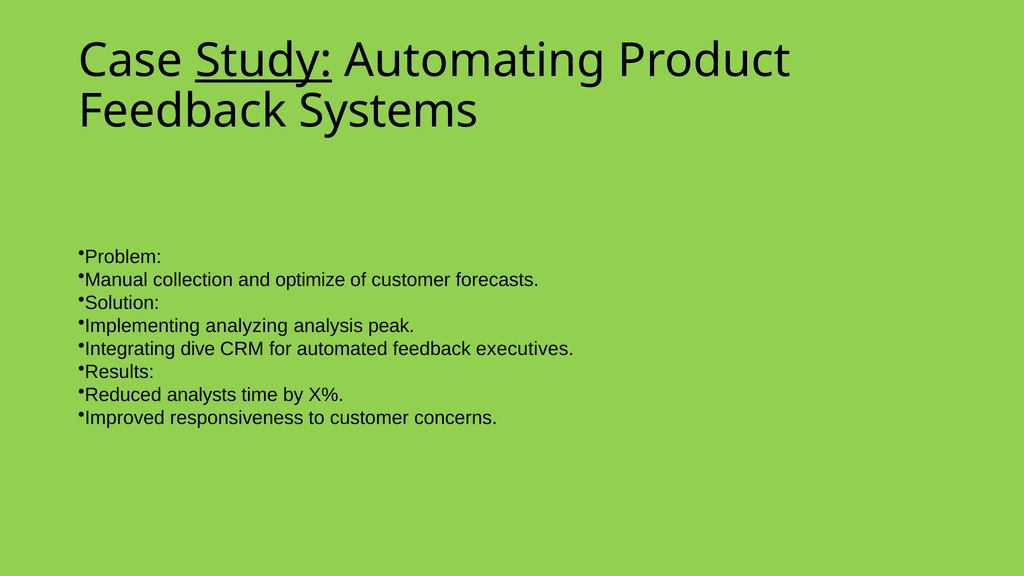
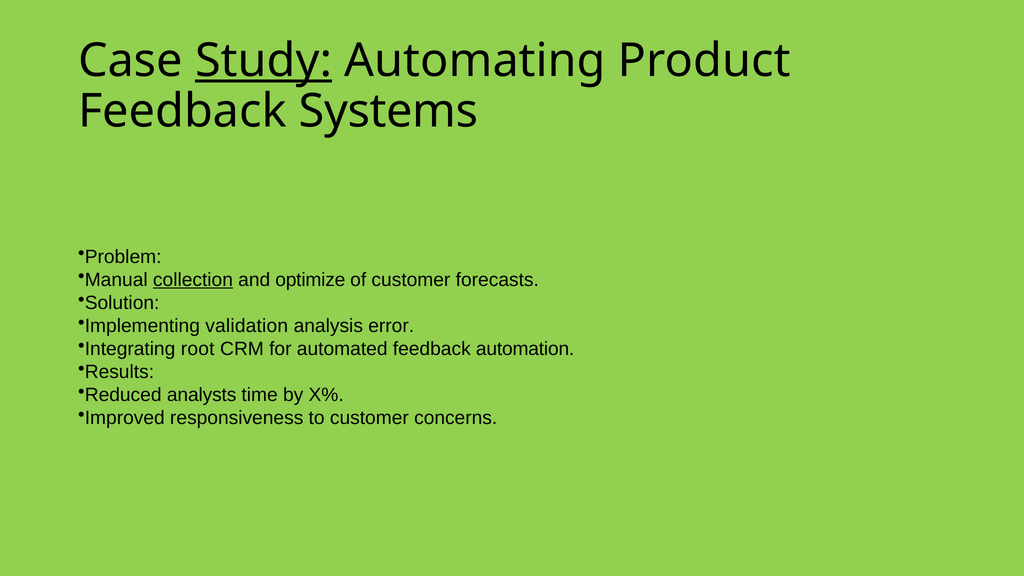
collection underline: none -> present
analyzing: analyzing -> validation
peak: peak -> error
dive: dive -> root
executives: executives -> automation
